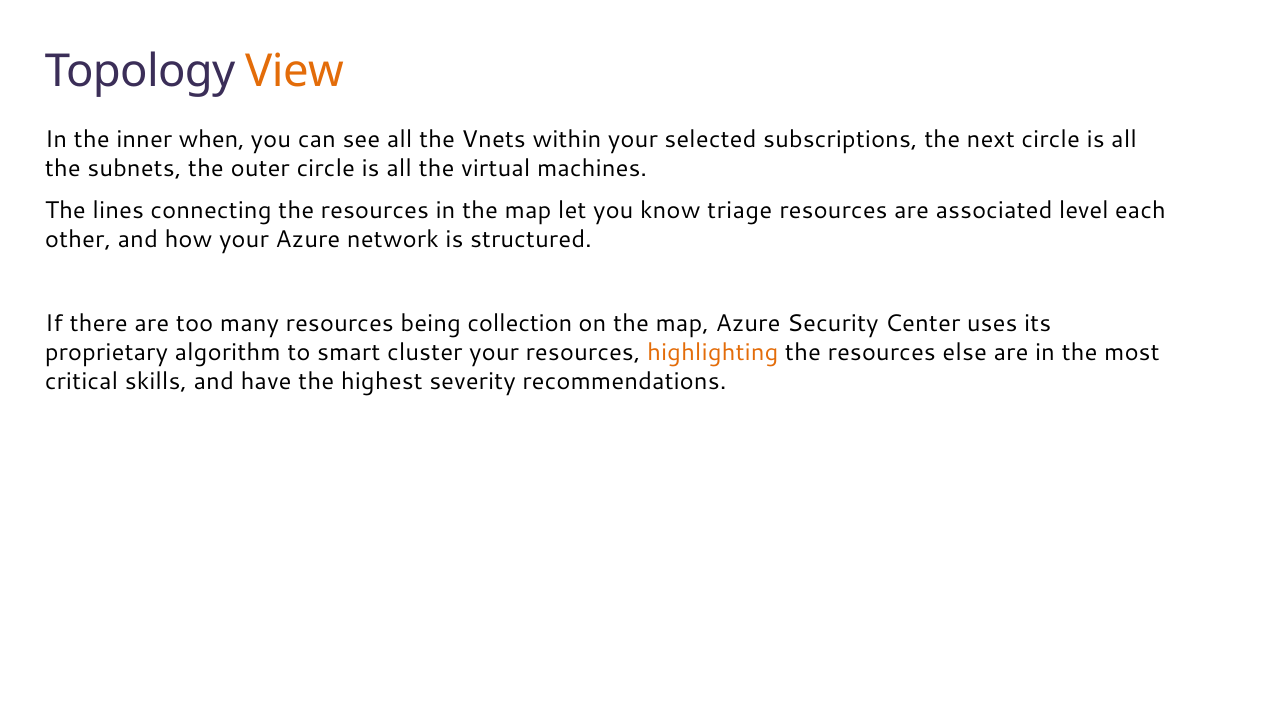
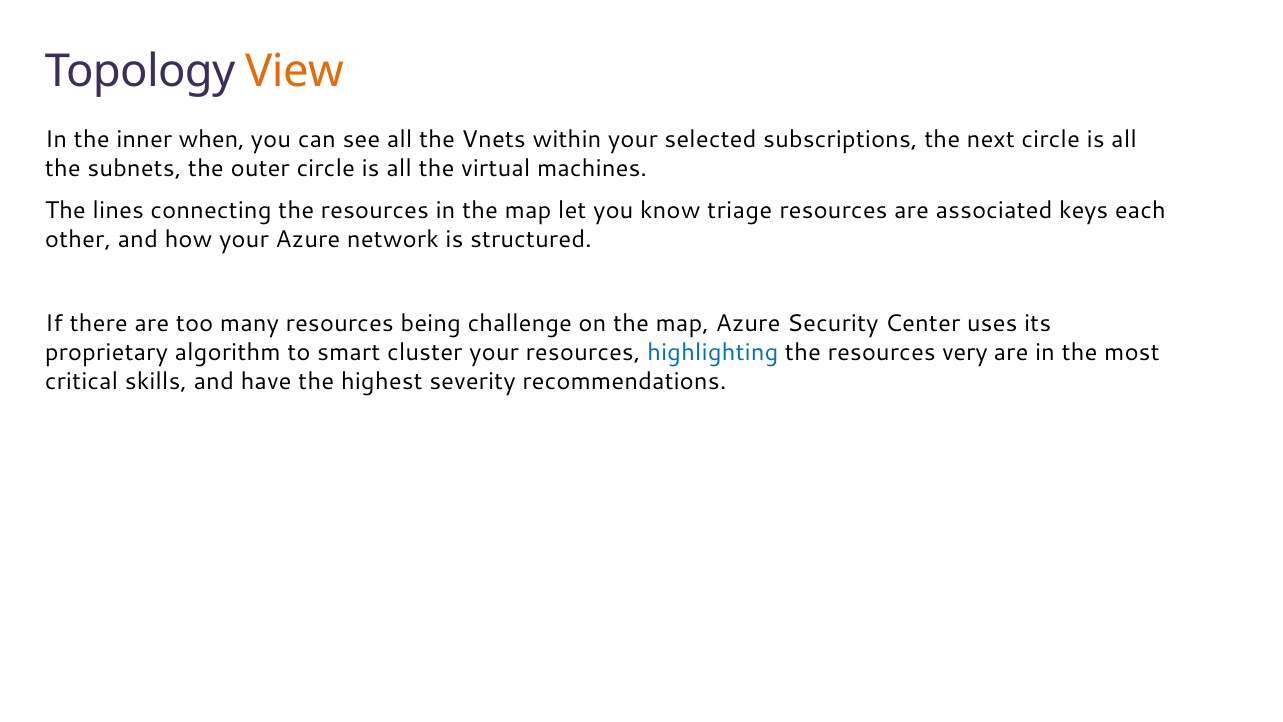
level: level -> keys
collection: collection -> challenge
highlighting colour: orange -> blue
else: else -> very
